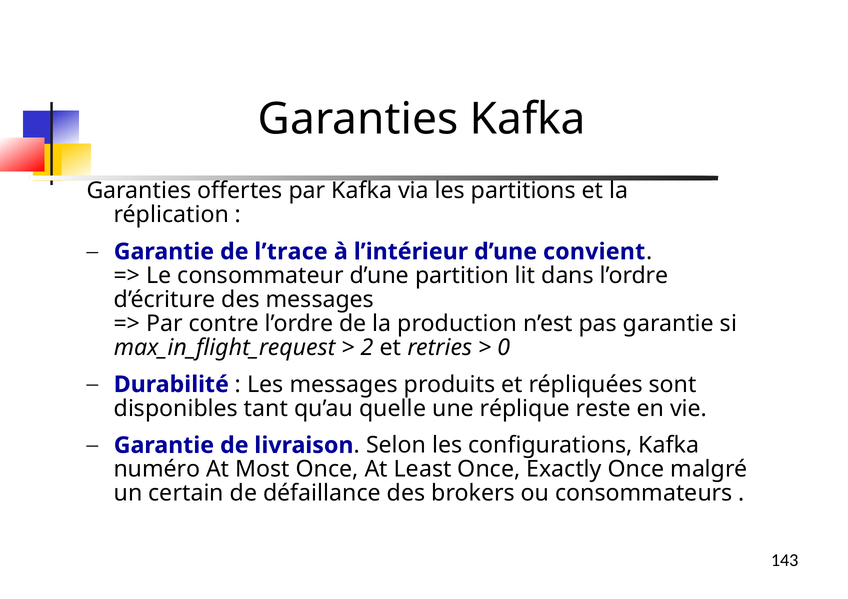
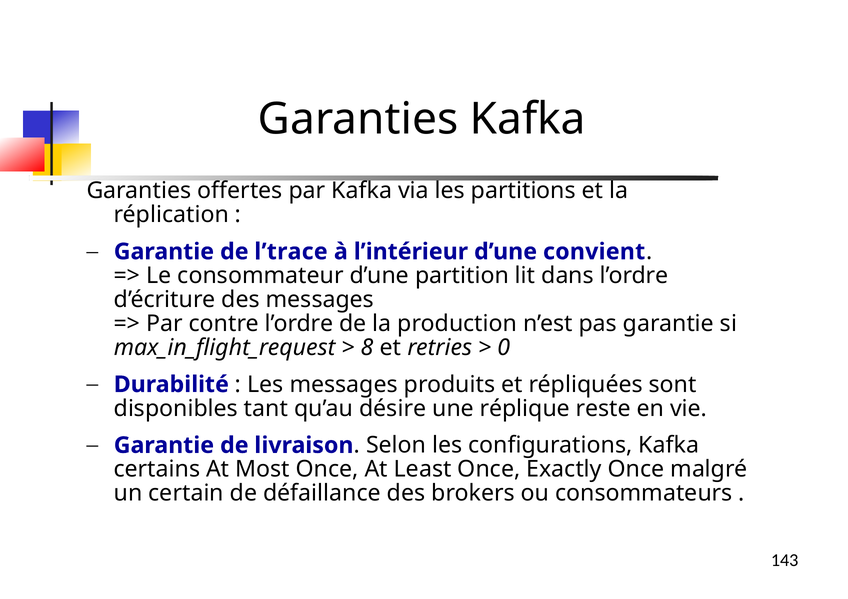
2: 2 -> 8
quelle: quelle -> désire
numéro: numéro -> certains
